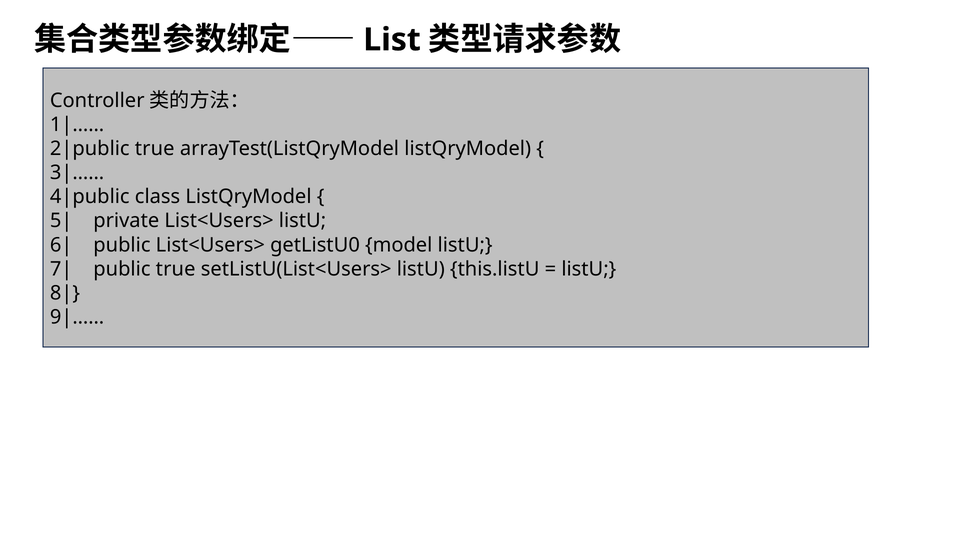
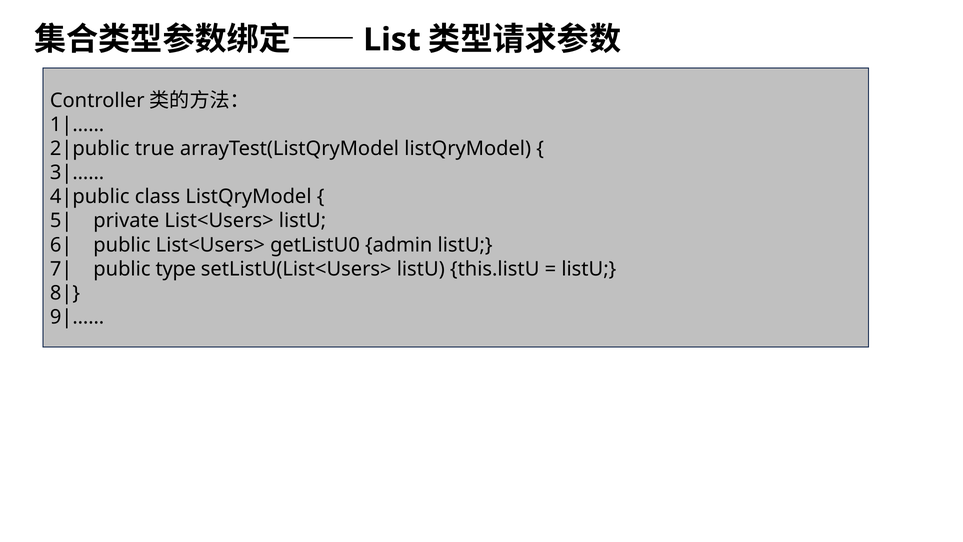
model: model -> admin
public true: true -> type
